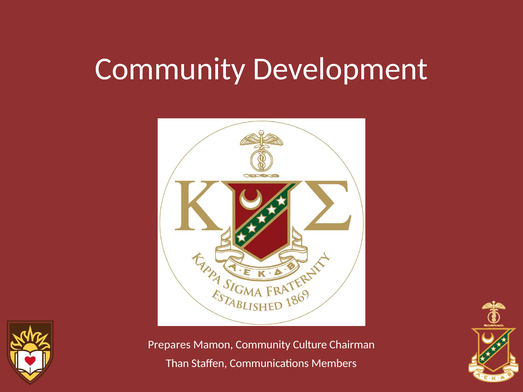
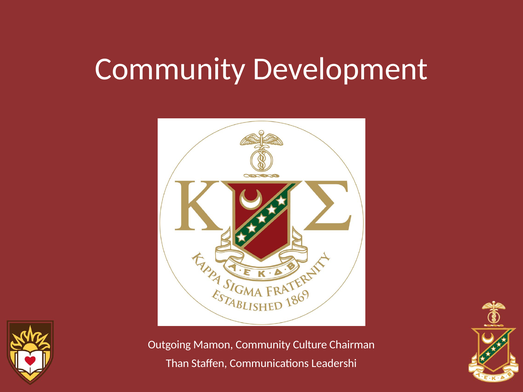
Prepares: Prepares -> Outgoing
Members: Members -> Leadershi
